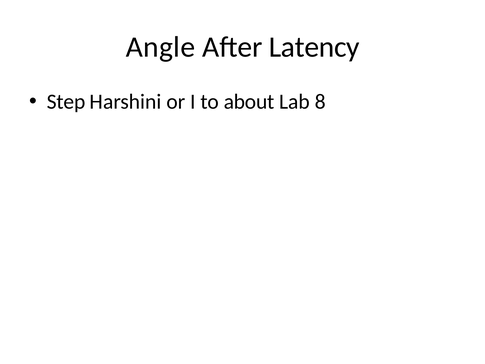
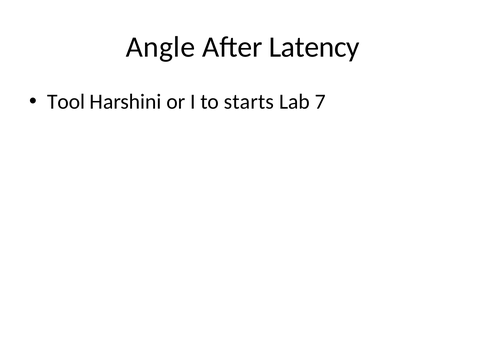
Step: Step -> Tool
about: about -> starts
8: 8 -> 7
